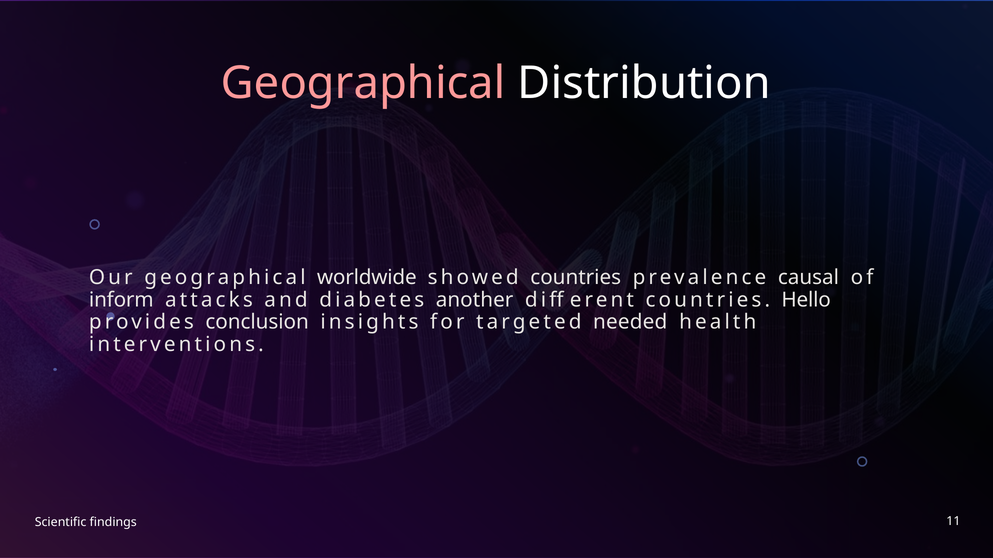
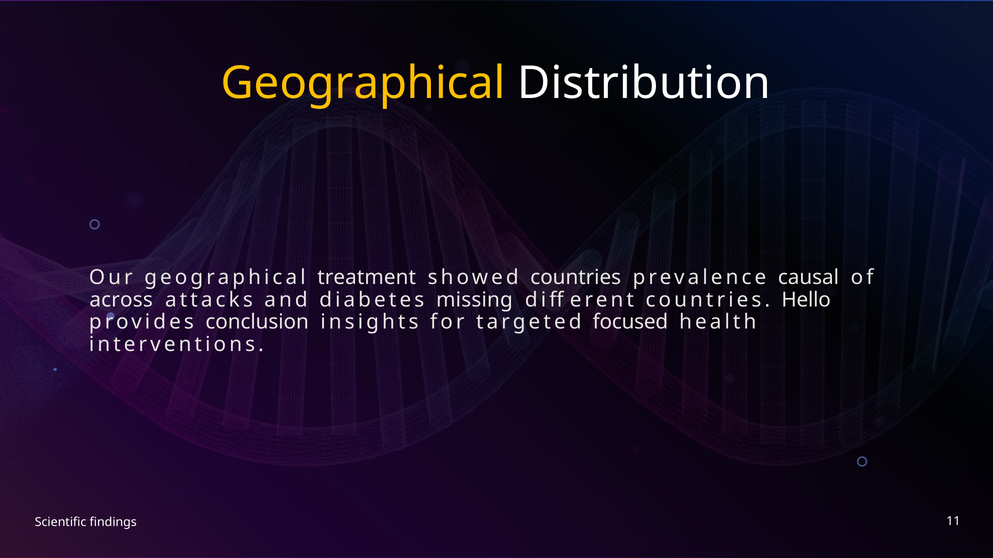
Geographical at (363, 83) colour: pink -> yellow
worldwide: worldwide -> treatment
inform: inform -> across
another: another -> missing
needed: needed -> focused
